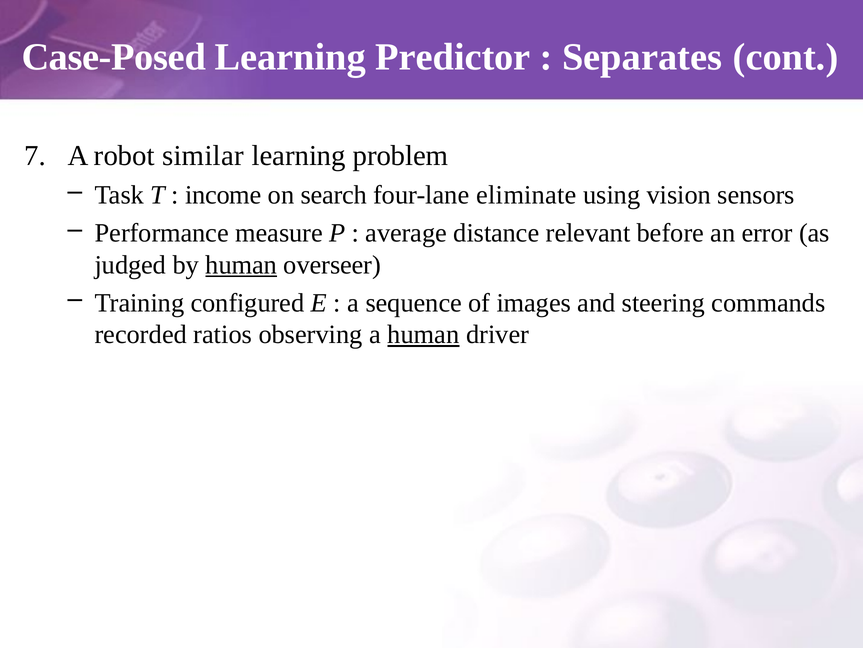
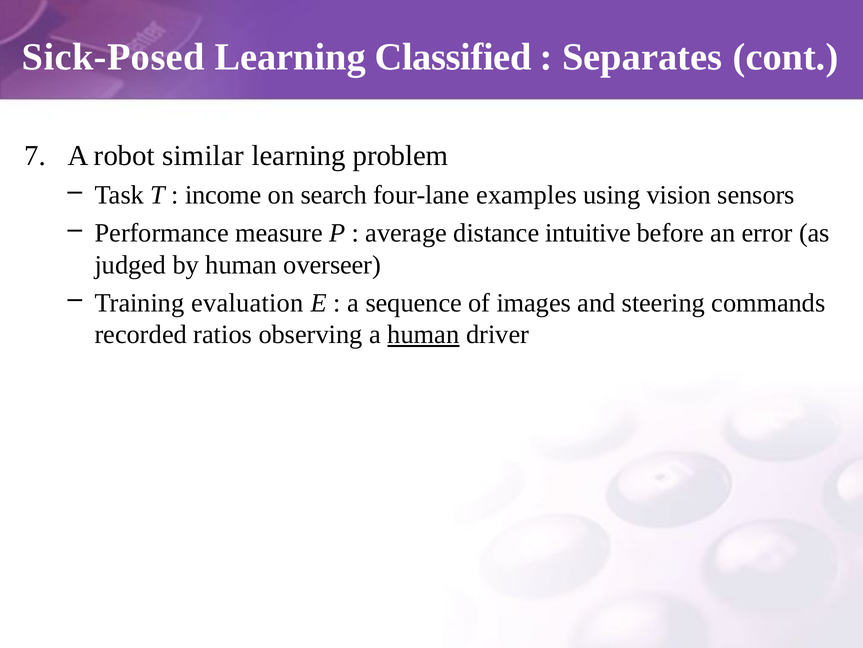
Case-Posed: Case-Posed -> Sick-Posed
Predictor: Predictor -> Classified
eliminate: eliminate -> examples
relevant: relevant -> intuitive
human at (241, 265) underline: present -> none
configured: configured -> evaluation
